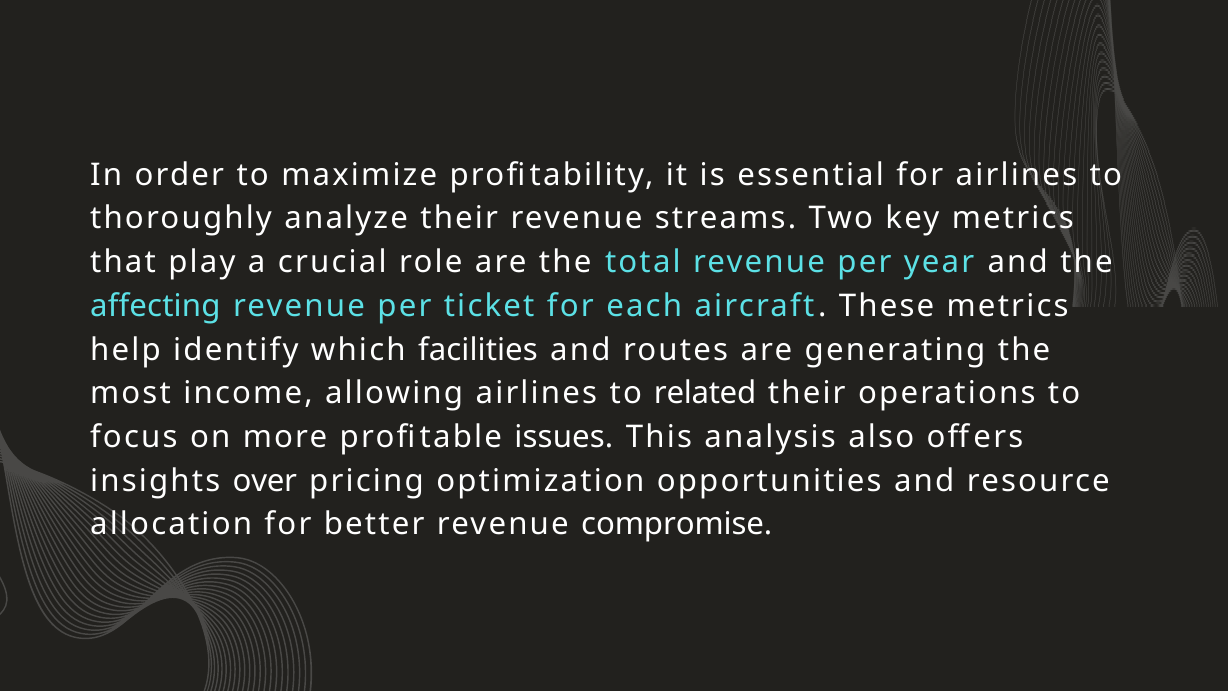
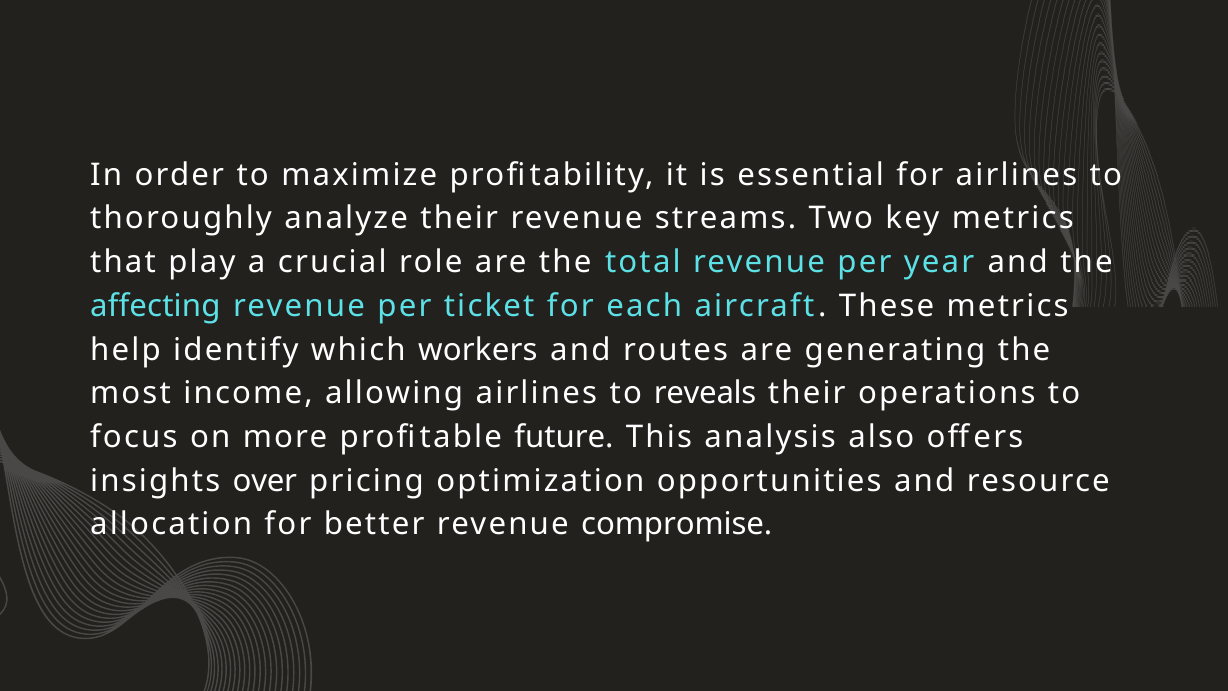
facilities: facilities -> workers
related: related -> reveals
issues: issues -> future
